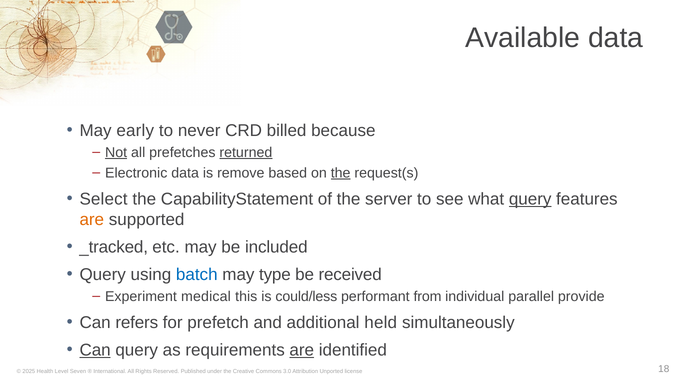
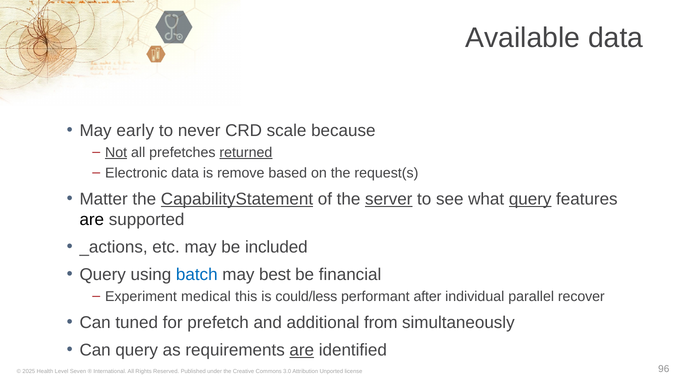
billed: billed -> scale
the at (341, 173) underline: present -> none
Select: Select -> Matter
CapabilityStatement underline: none -> present
server underline: none -> present
are at (92, 220) colour: orange -> black
_tracked: _tracked -> _actions
type: type -> best
received: received -> financial
from: from -> after
provide: provide -> recover
refers: refers -> tuned
held: held -> from
Can at (95, 350) underline: present -> none
18: 18 -> 96
